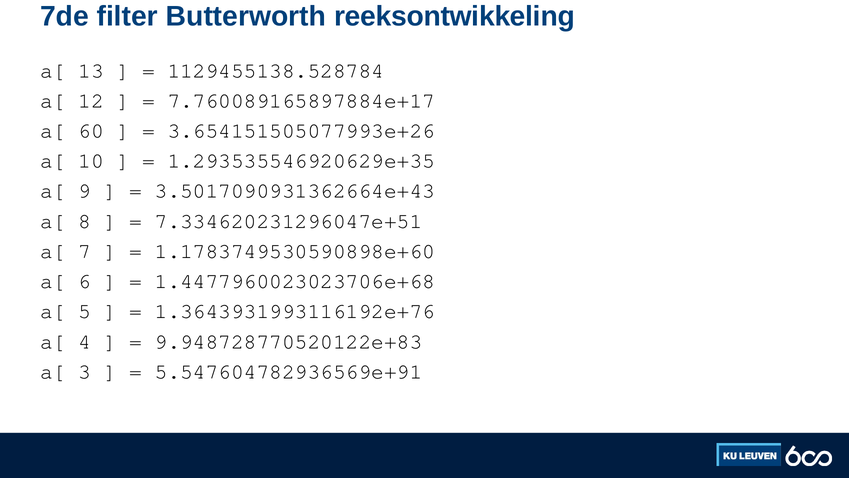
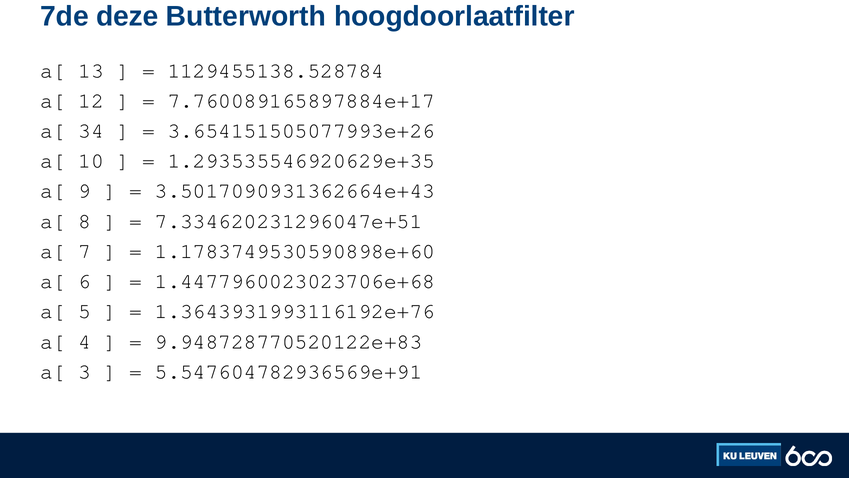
filter: filter -> deze
reeksontwikkeling: reeksontwikkeling -> hoogdoorlaatfilter
60: 60 -> 34
